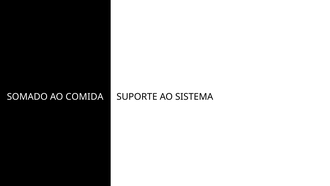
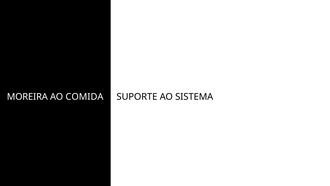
SOMADO: SOMADO -> MOREIRA
